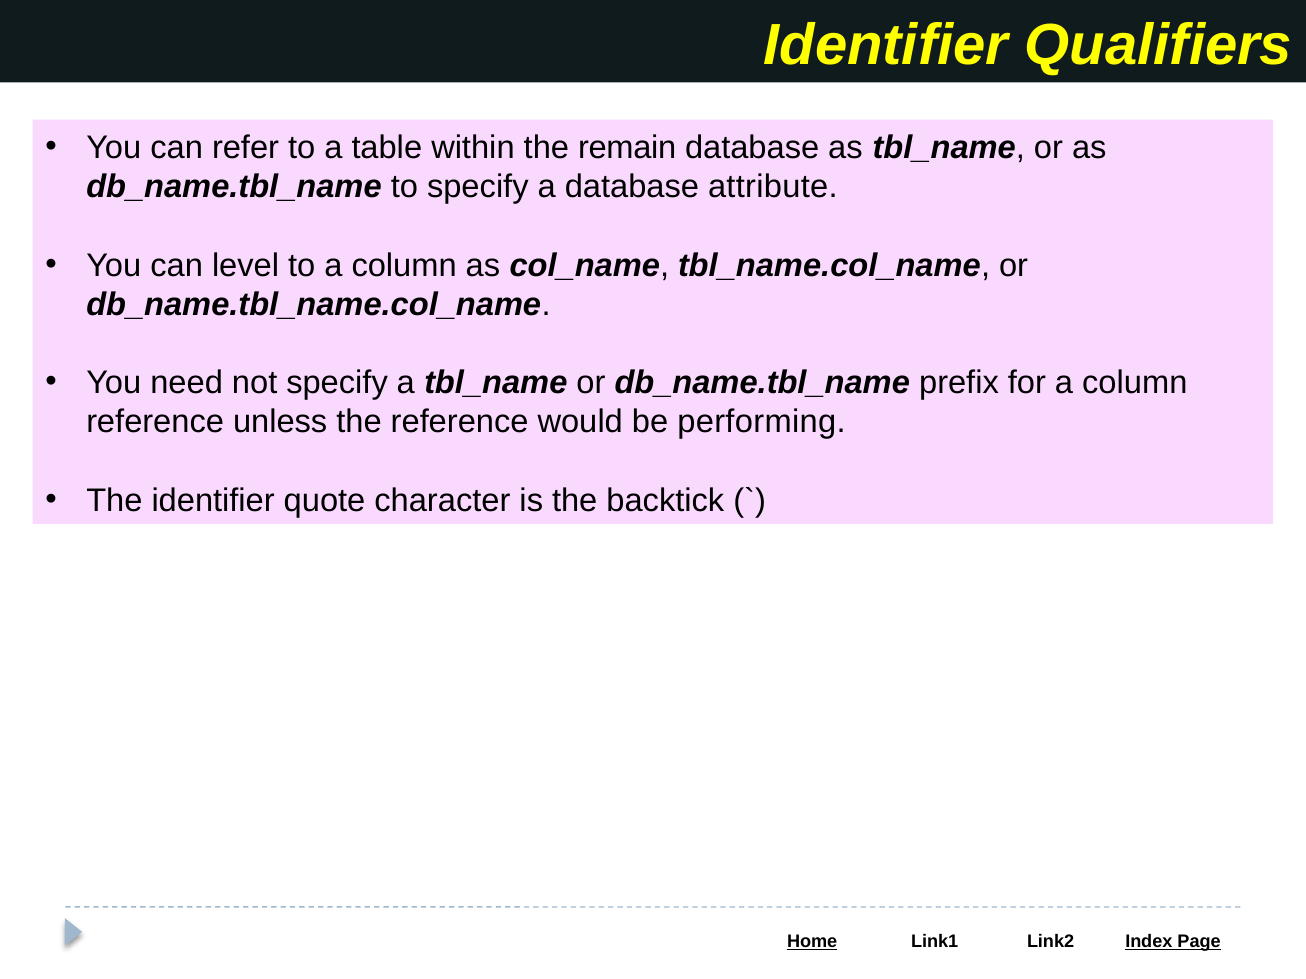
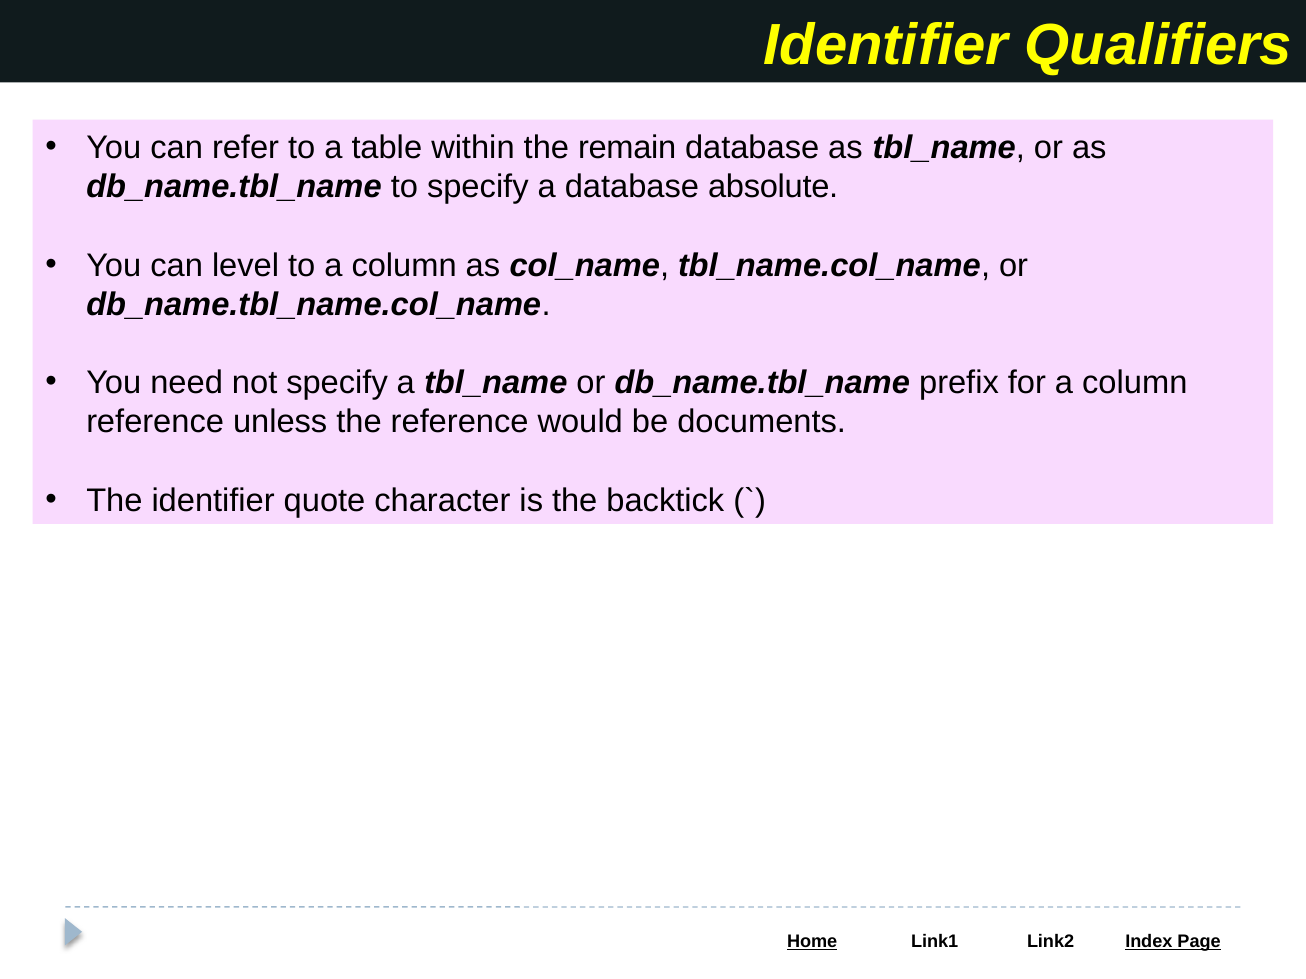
attribute: attribute -> absolute
performing: performing -> documents
